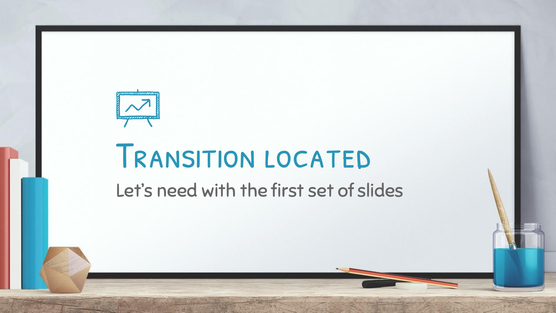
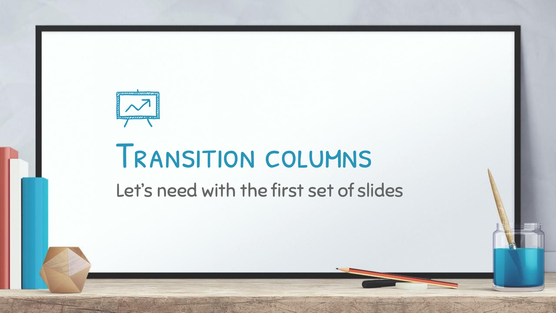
located: located -> columns
